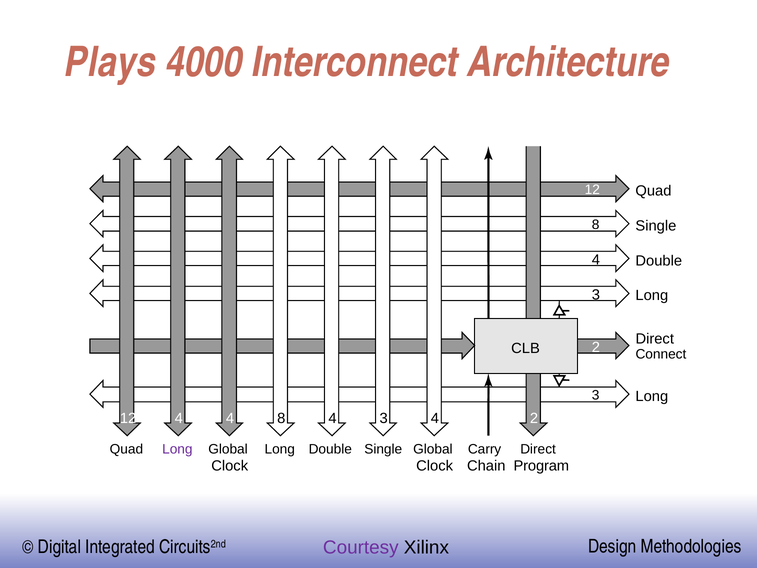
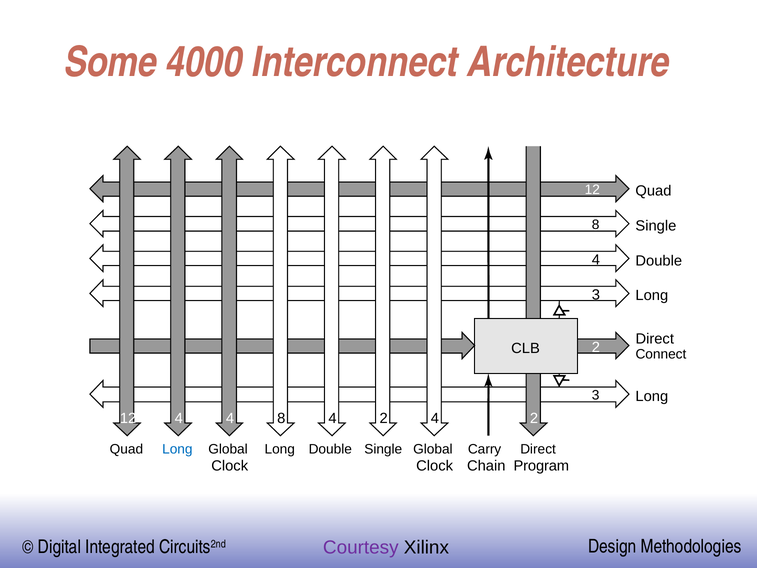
Plays: Plays -> Some
3 at (384, 418): 3 -> 2
Long at (177, 449) colour: purple -> blue
